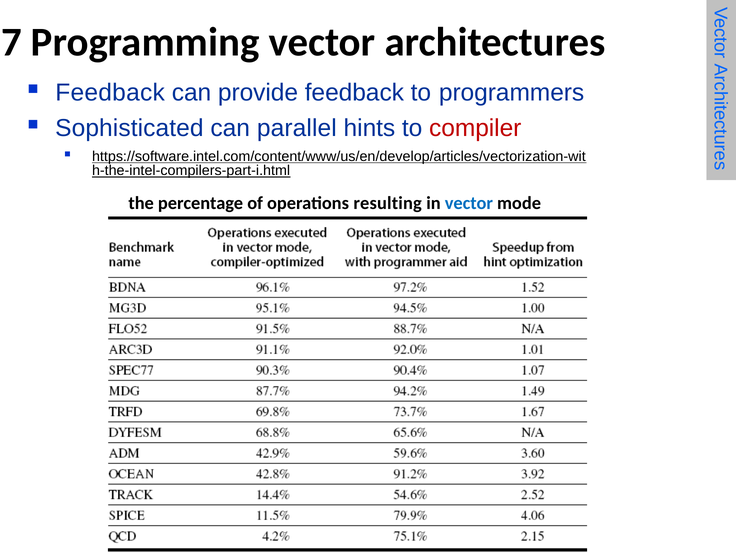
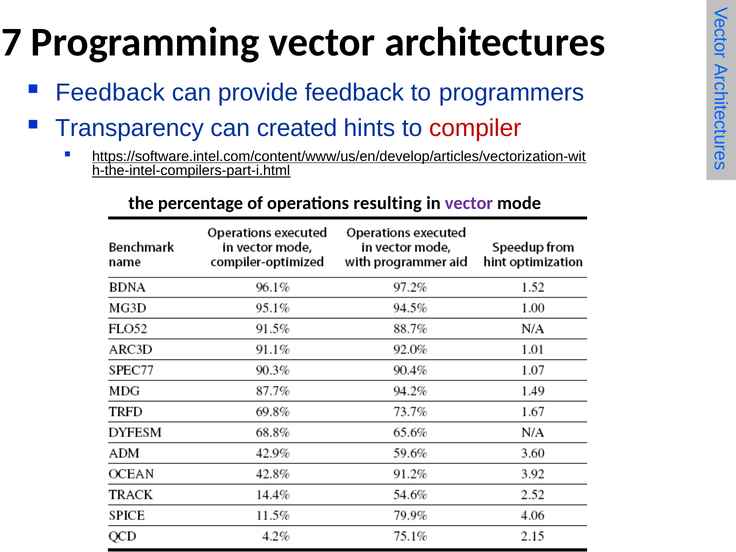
Sophisticated: Sophisticated -> Transparency
parallel: parallel -> created
vector at (469, 203) colour: blue -> purple
